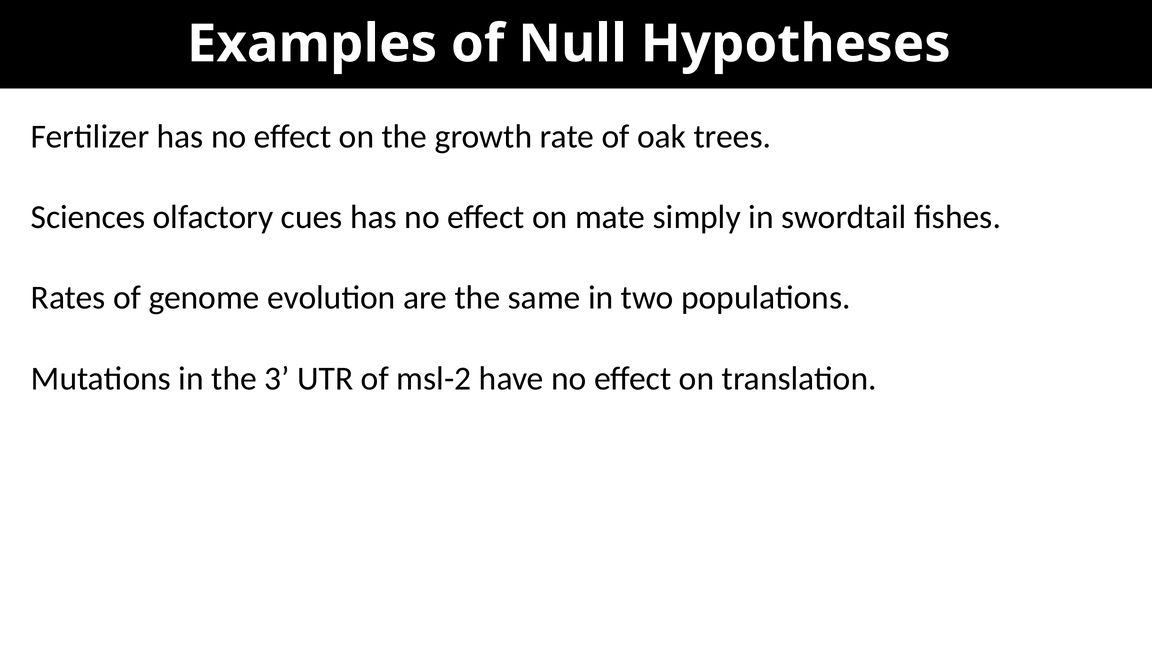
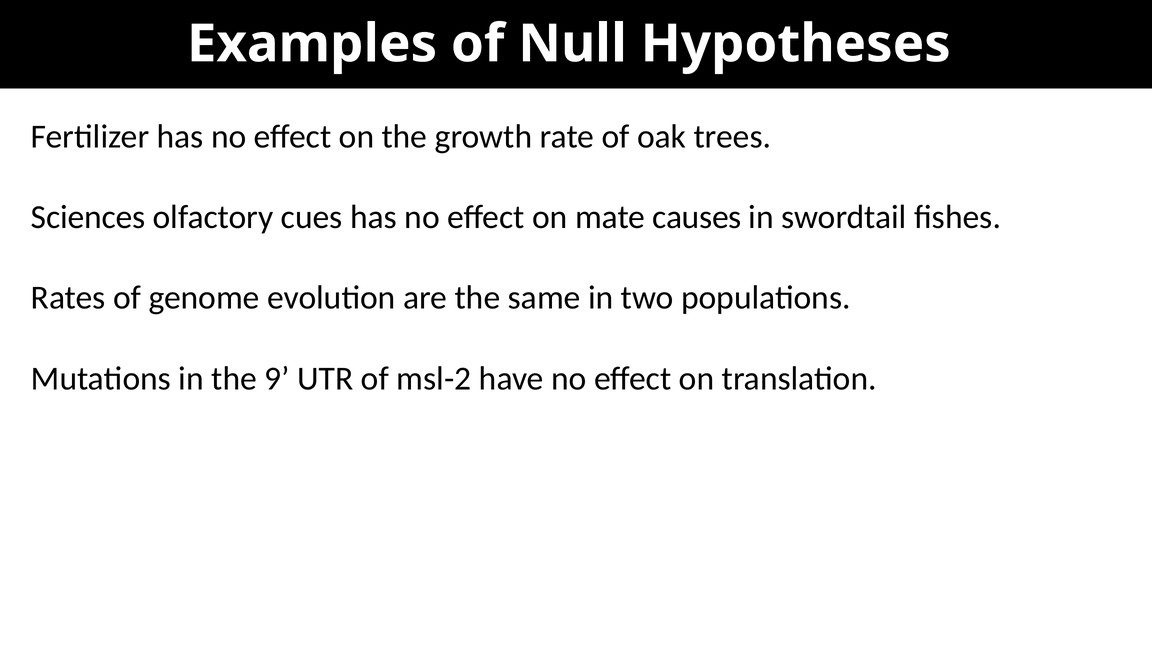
simply: simply -> causes
3: 3 -> 9
